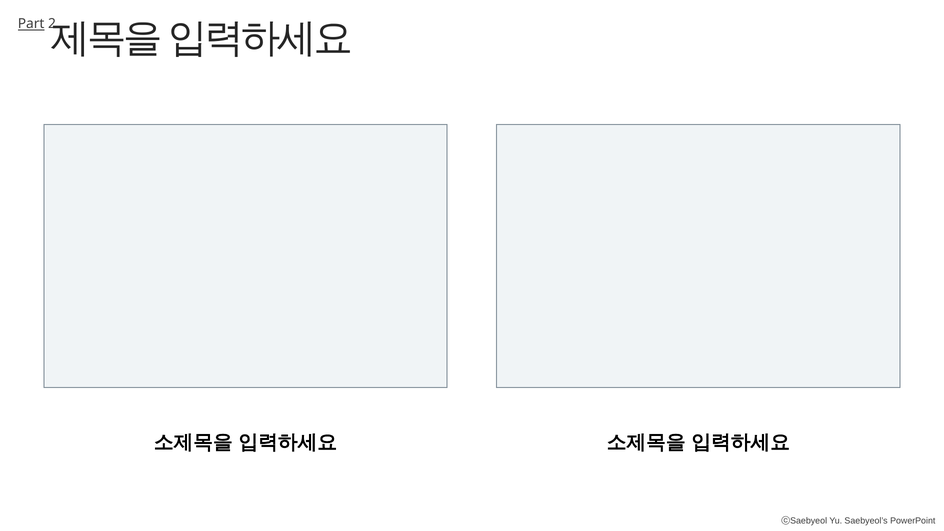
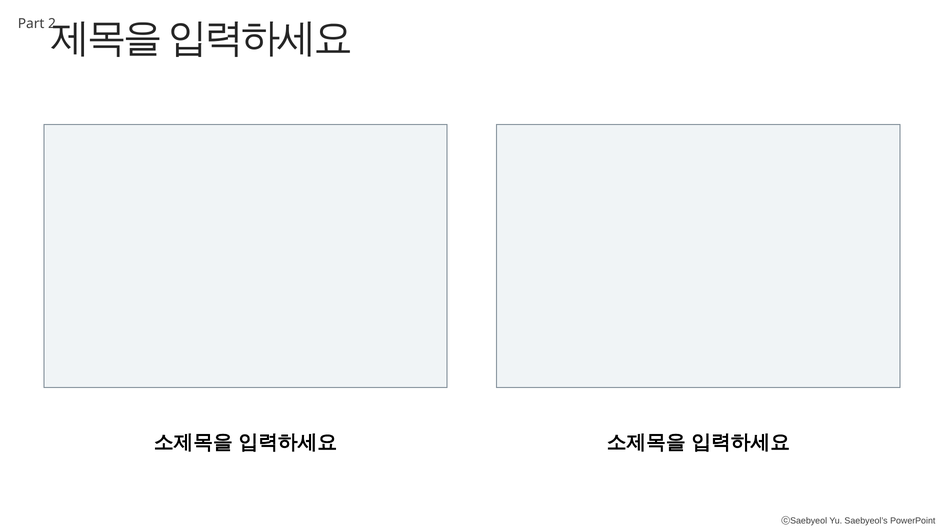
Part underline: present -> none
